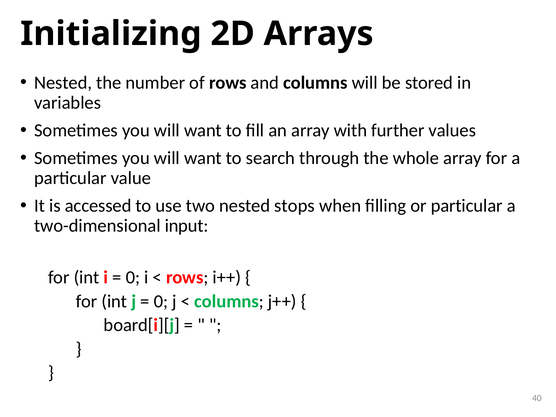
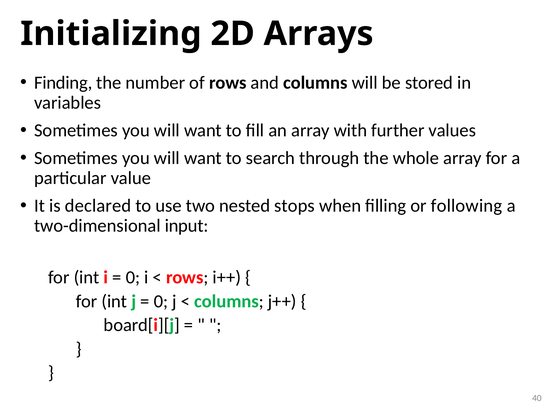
Nested at (63, 83): Nested -> Finding
accessed: accessed -> declared
or particular: particular -> following
